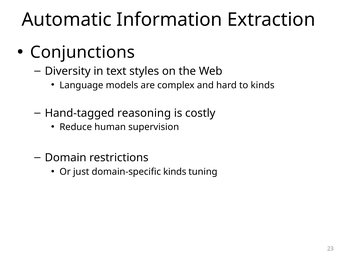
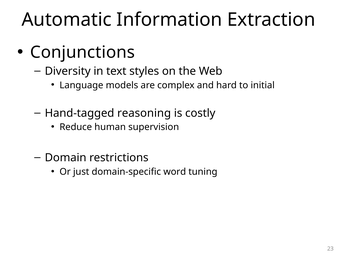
to kinds: kinds -> initial
domain-specific kinds: kinds -> word
